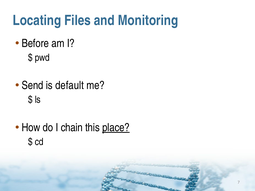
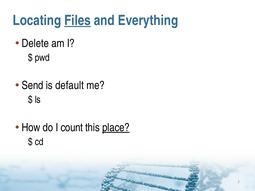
Files underline: none -> present
Monitoring: Monitoring -> Everything
Before: Before -> Delete
chain: chain -> count
